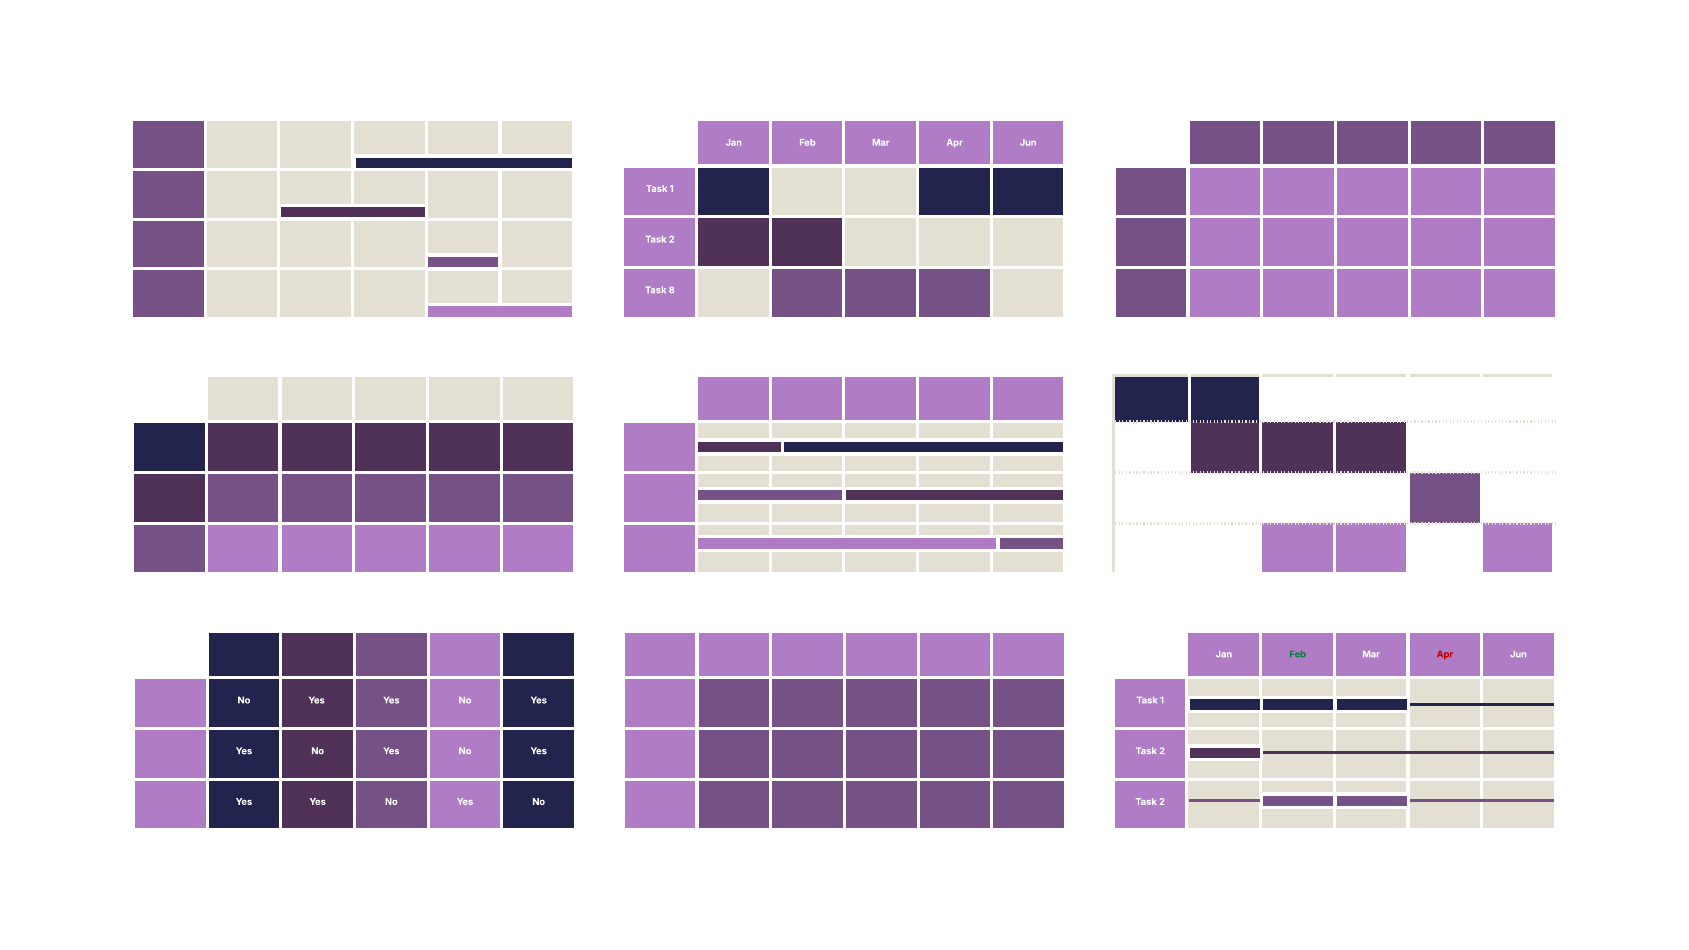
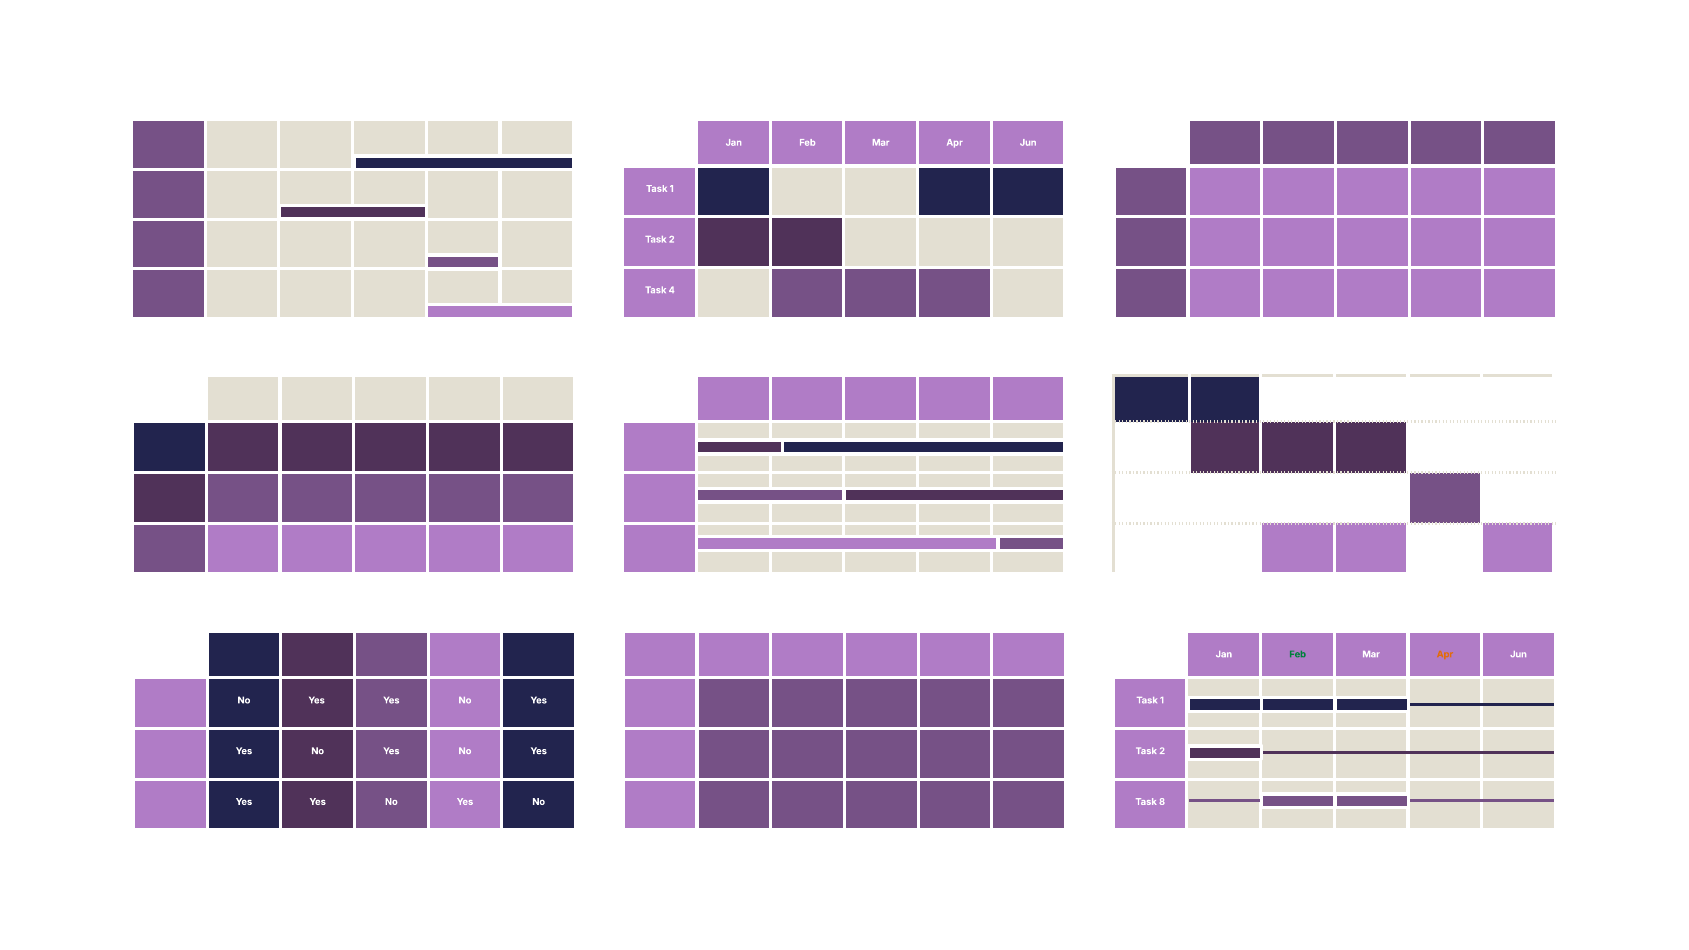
8: 8 -> 4
Apr at (1445, 654) colour: red -> orange
2 at (1162, 802): 2 -> 8
